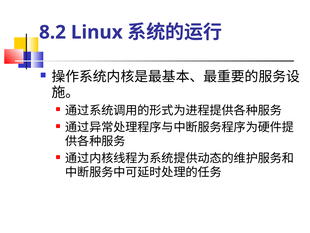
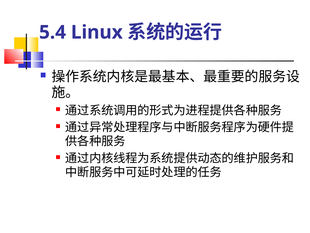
8.2: 8.2 -> 5.4
